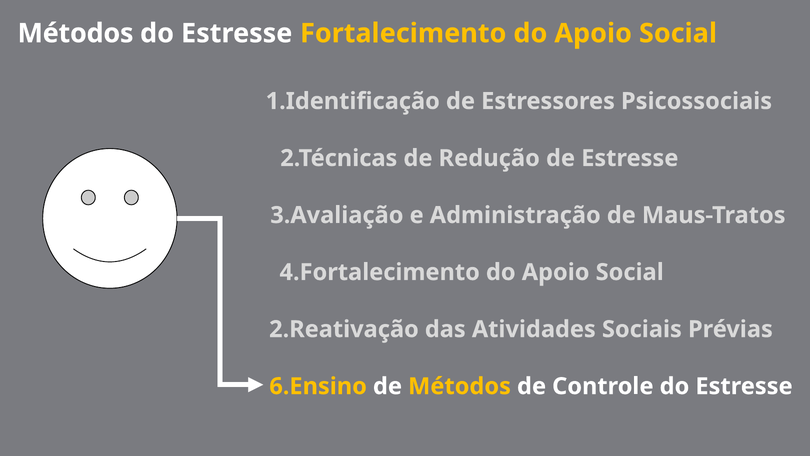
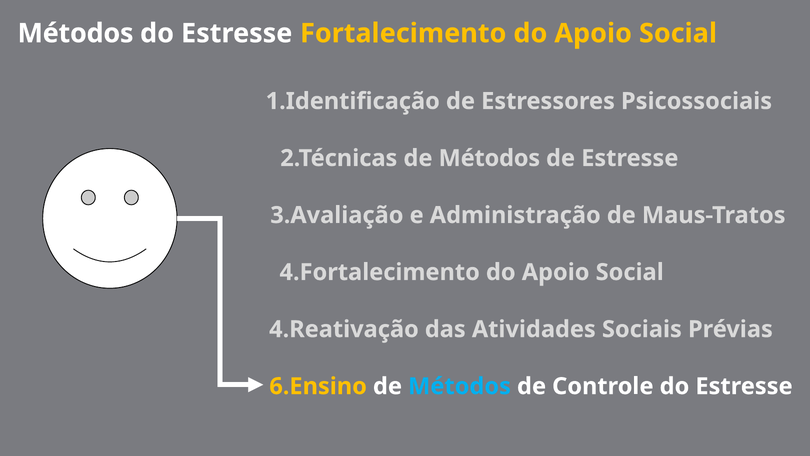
2.Técnicas de Redução: Redução -> Métodos
2.Reativação: 2.Reativação -> 4.Reativação
Métodos at (460, 386) colour: yellow -> light blue
